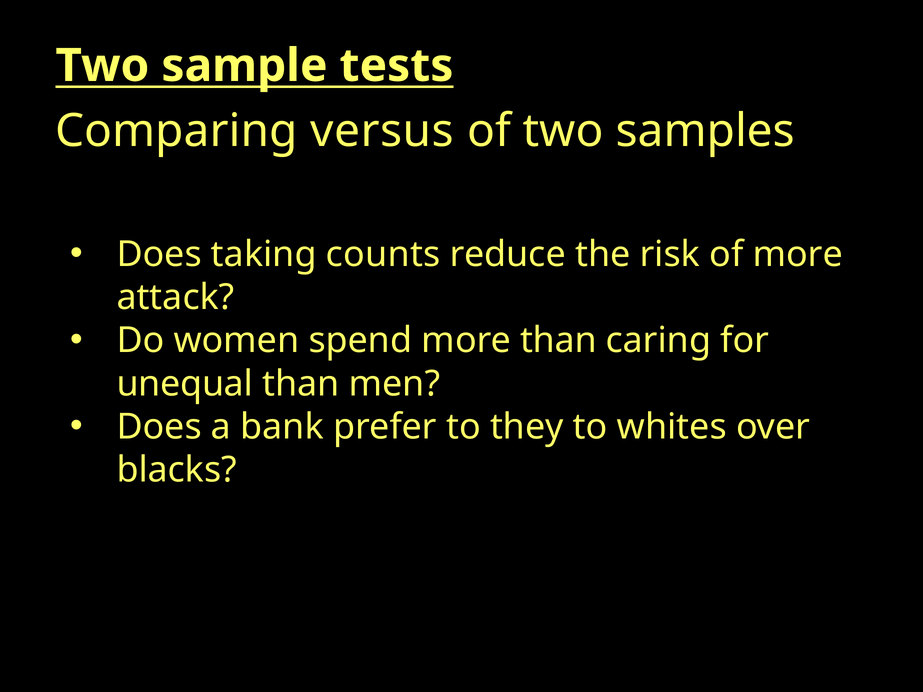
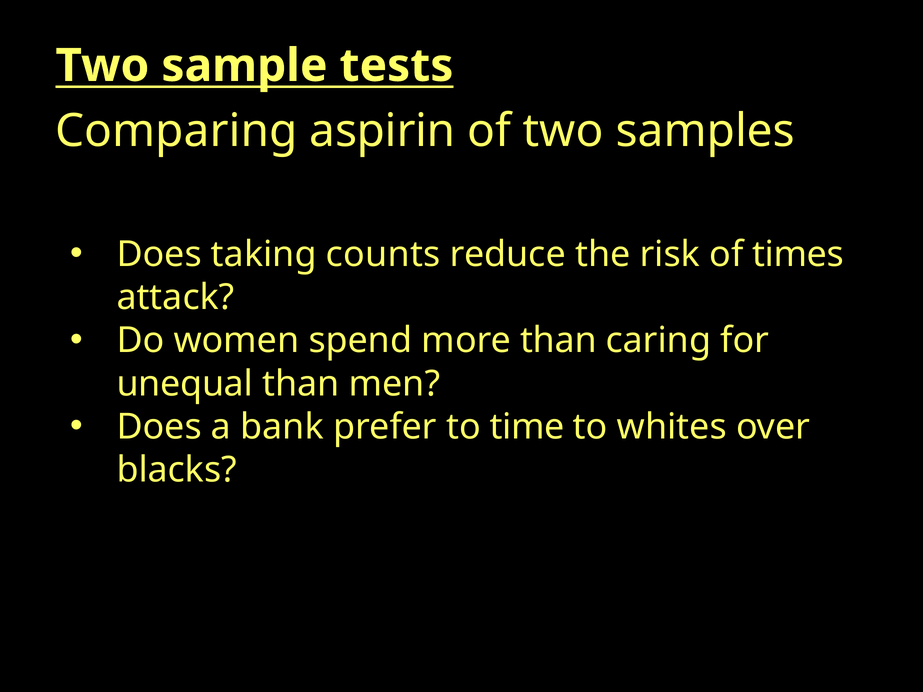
versus: versus -> aspirin
of more: more -> times
they: they -> time
